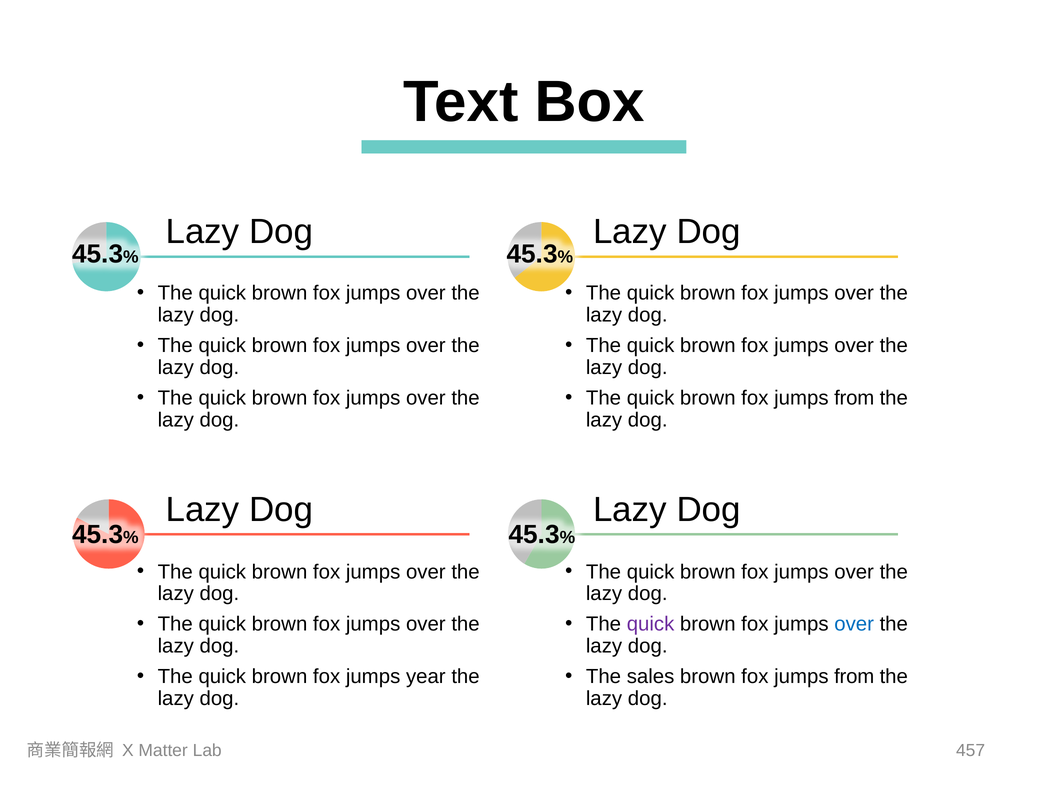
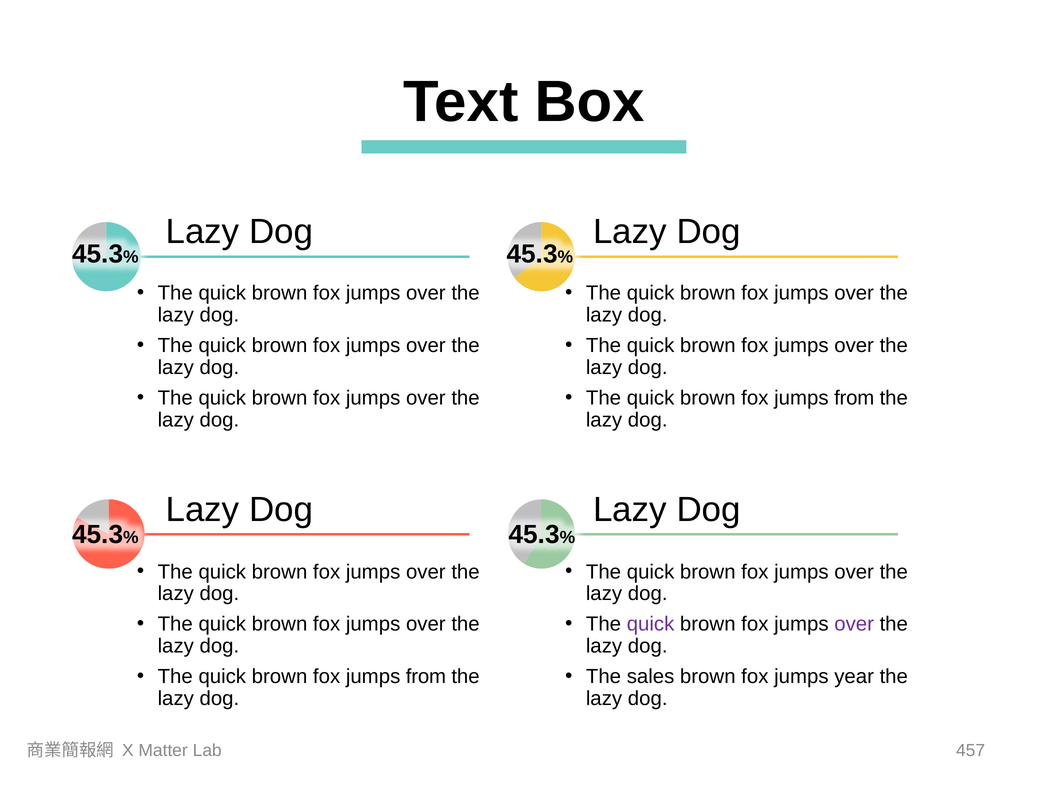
over at (854, 624) colour: blue -> purple
year at (426, 677): year -> from
from at (854, 677): from -> year
